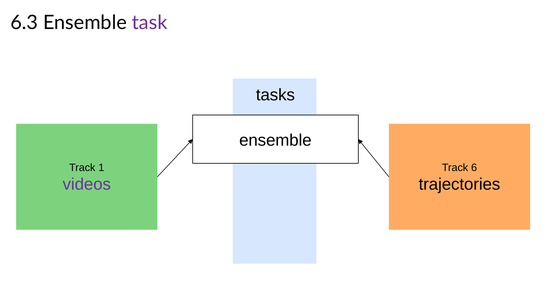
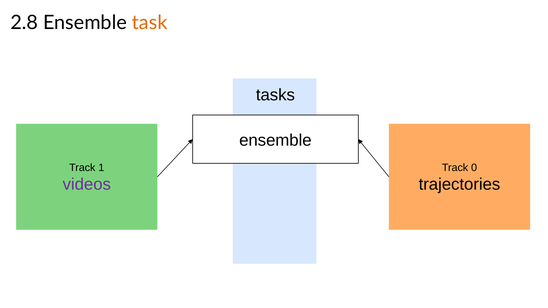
6.3: 6.3 -> 2.8
task colour: purple -> orange
6: 6 -> 0
